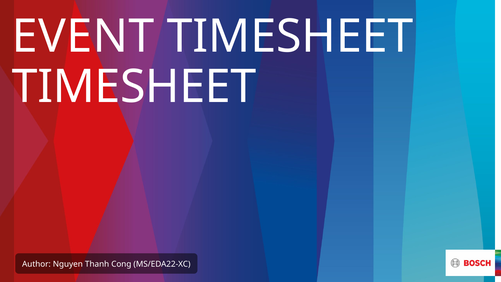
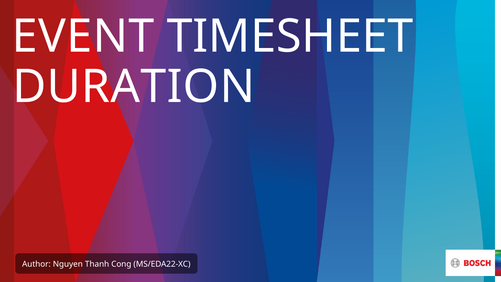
TIMESHEET at (134, 87): TIMESHEET -> DURATION
